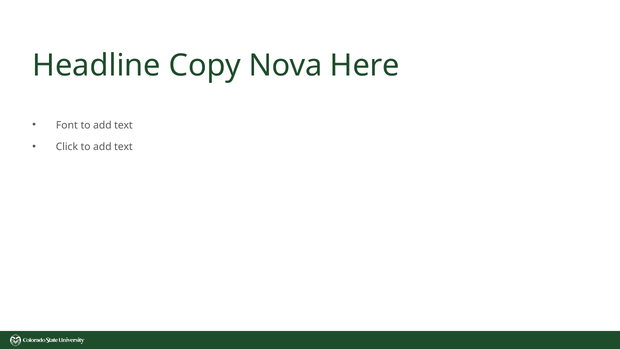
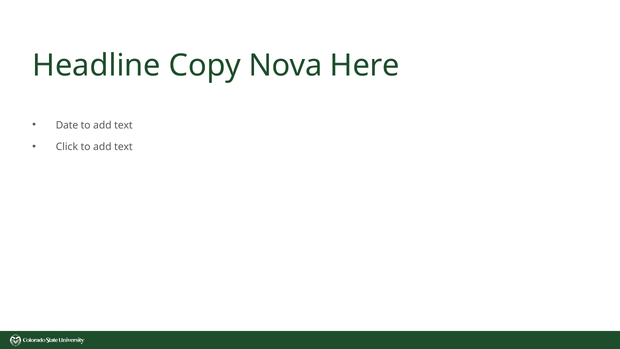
Font: Font -> Date
